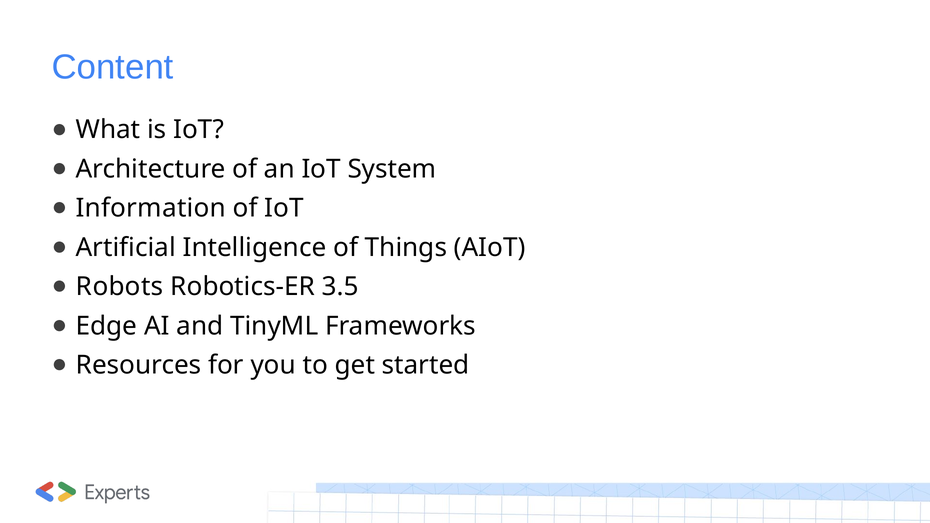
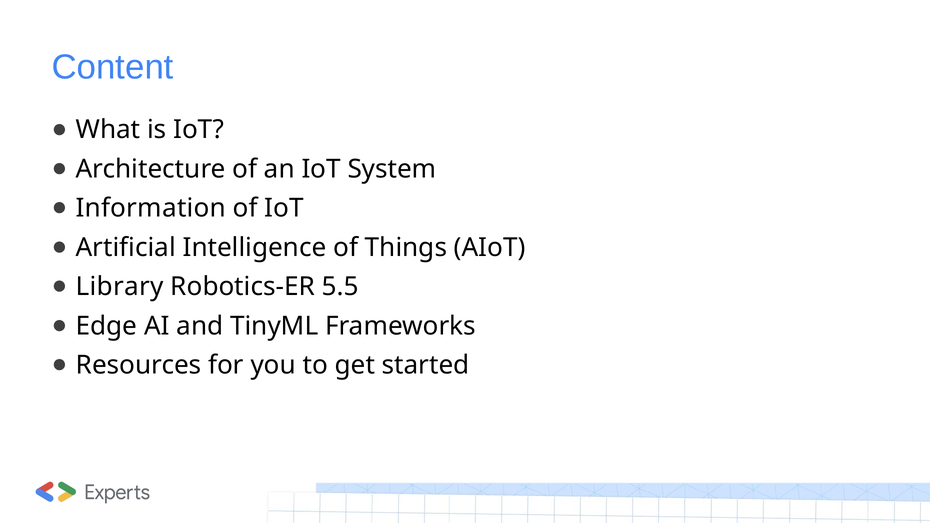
Robots: Robots -> Library
3.5: 3.5 -> 5.5
